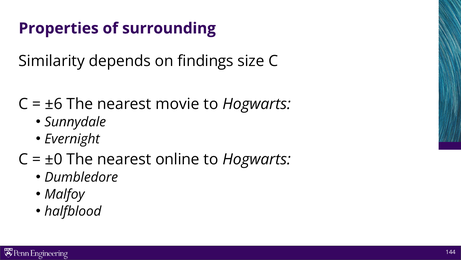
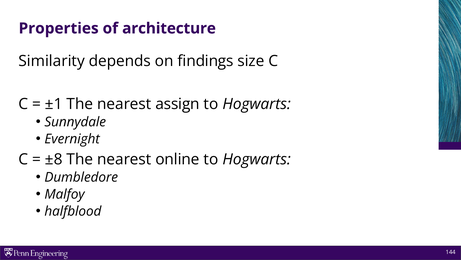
surrounding: surrounding -> architecture
±6: ±6 -> ±1
movie: movie -> assign
±0: ±0 -> ±8
